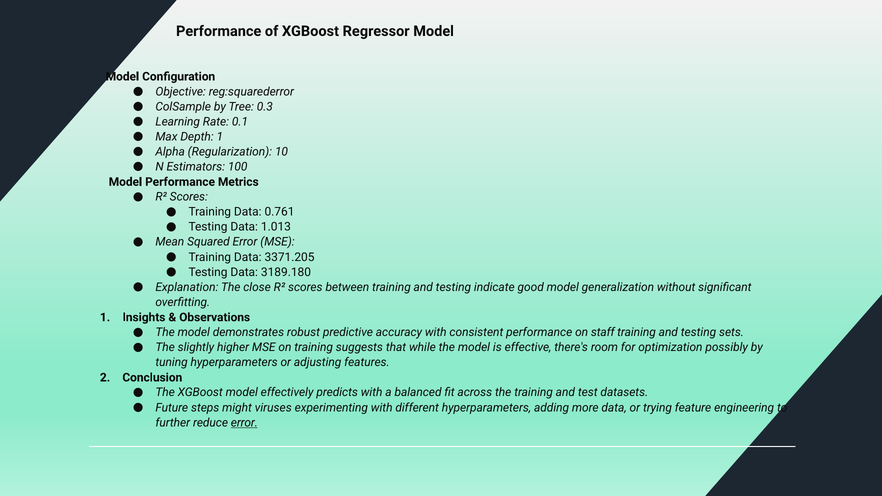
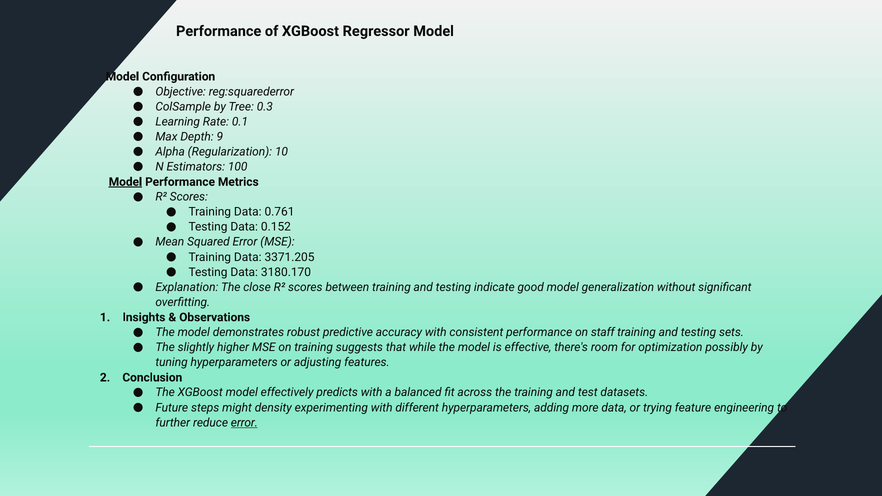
Depth 1: 1 -> 9
Model at (125, 182) underline: none -> present
1.013: 1.013 -> 0.152
3189.180: 3189.180 -> 3180.170
viruses: viruses -> density
